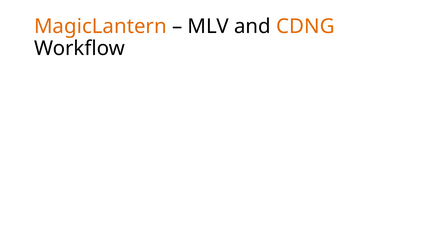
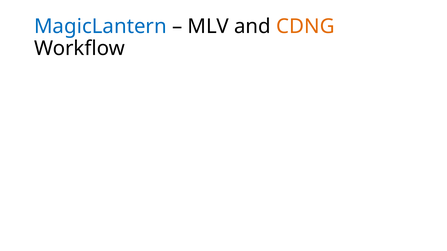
MagicLantern colour: orange -> blue
